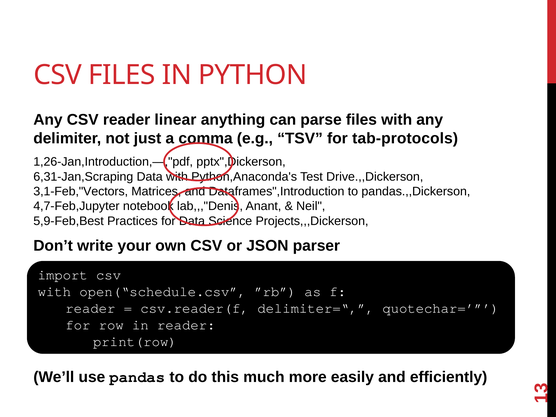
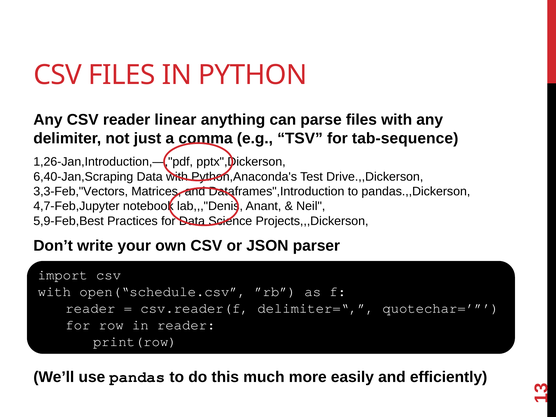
tab-protocols: tab-protocols -> tab-sequence
6,31-Jan,Scraping: 6,31-Jan,Scraping -> 6,40-Jan,Scraping
3,1-Feb,"Vectors: 3,1-Feb,"Vectors -> 3,3-Feb,"Vectors
